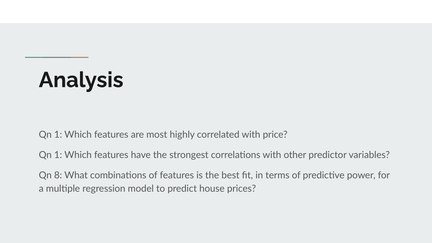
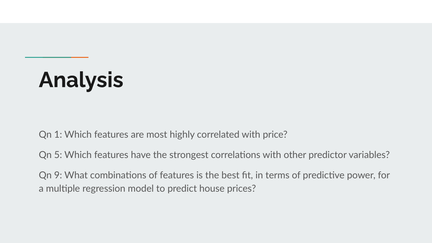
1 at (58, 155): 1 -> 5
8: 8 -> 9
